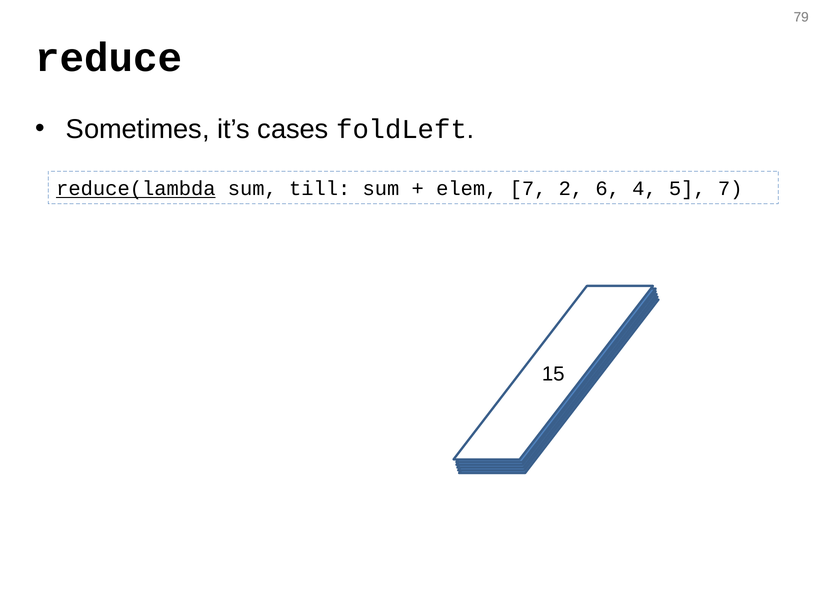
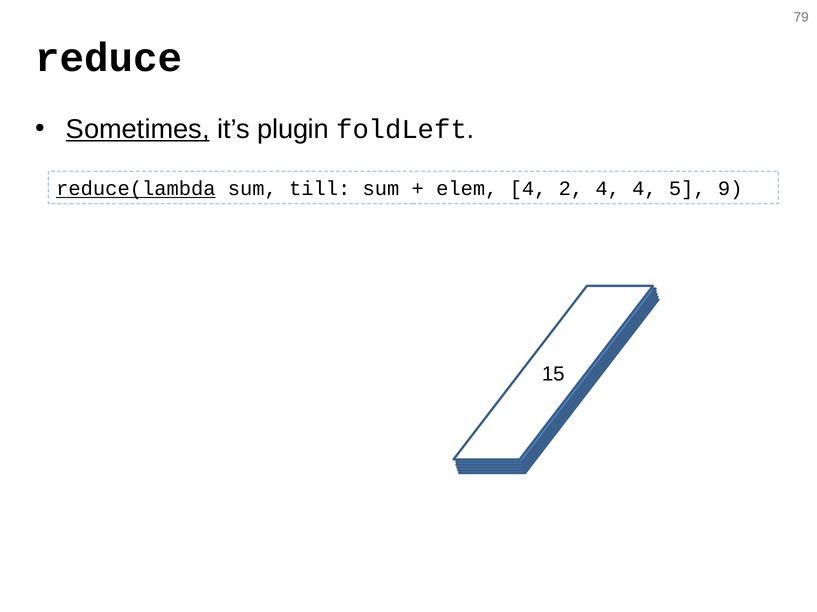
Sometimes underline: none -> present
cases: cases -> plugin
elem 7: 7 -> 4
2 6: 6 -> 4
5 7: 7 -> 9
